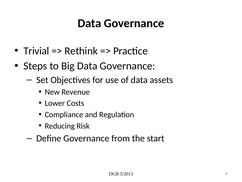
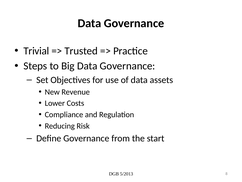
Rethink: Rethink -> Trusted
